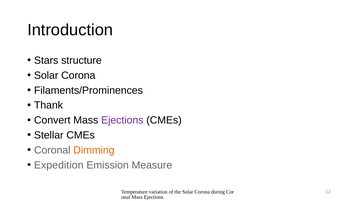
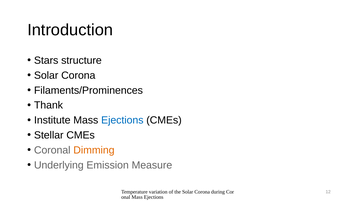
Convert: Convert -> Institute
Ejections at (122, 120) colour: purple -> blue
Expedition: Expedition -> Underlying
